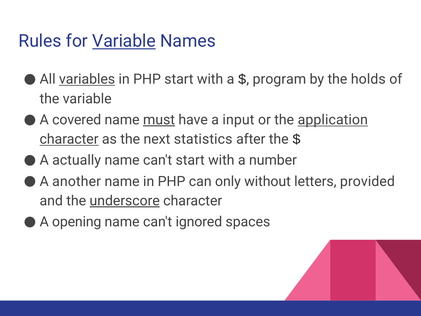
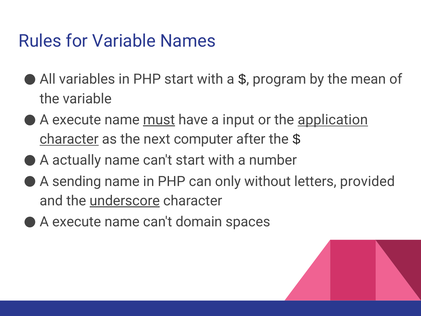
Variable at (124, 41) underline: present -> none
variables underline: present -> none
holds: holds -> mean
covered at (77, 120): covered -> execute
statistics: statistics -> computer
another: another -> sending
opening at (77, 222): opening -> execute
ignored: ignored -> domain
